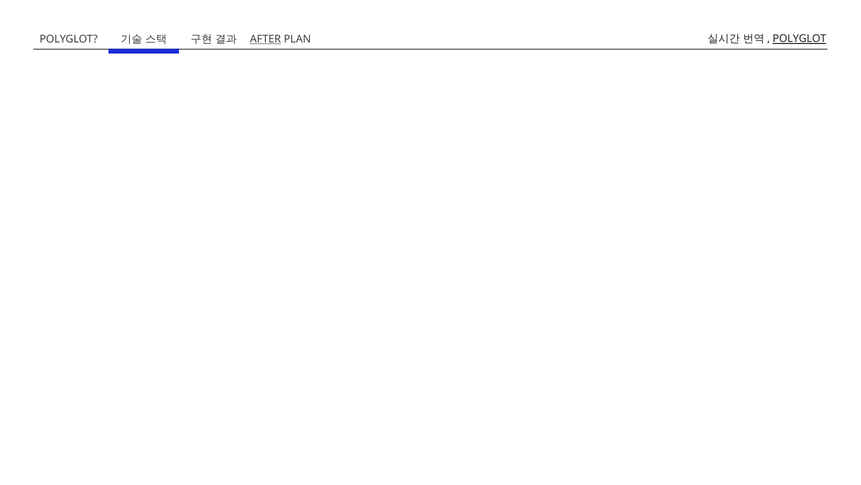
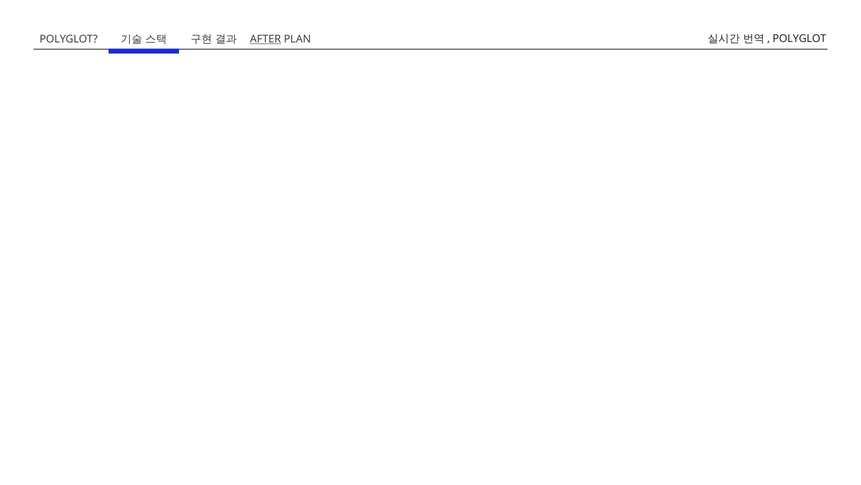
POLYGLOT at (799, 39) underline: present -> none
